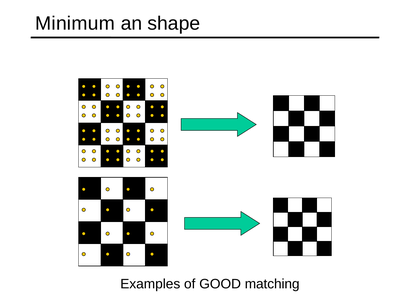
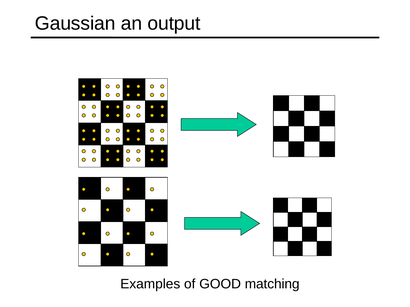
Minimum: Minimum -> Gaussian
shape: shape -> output
